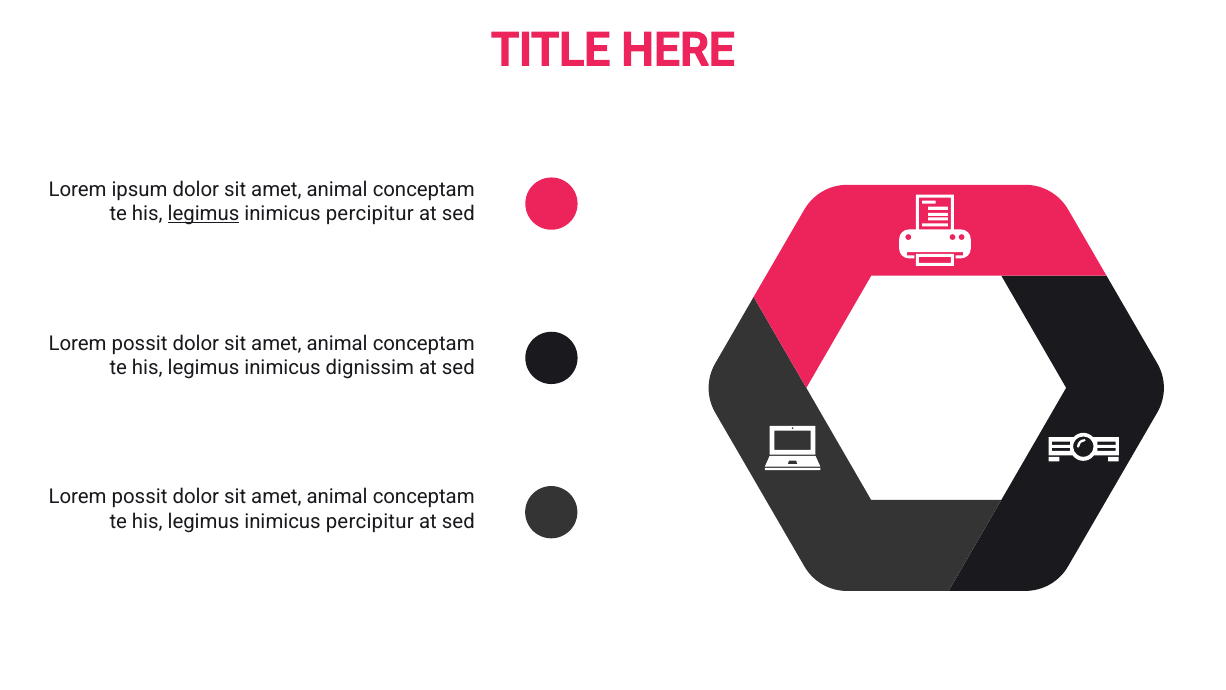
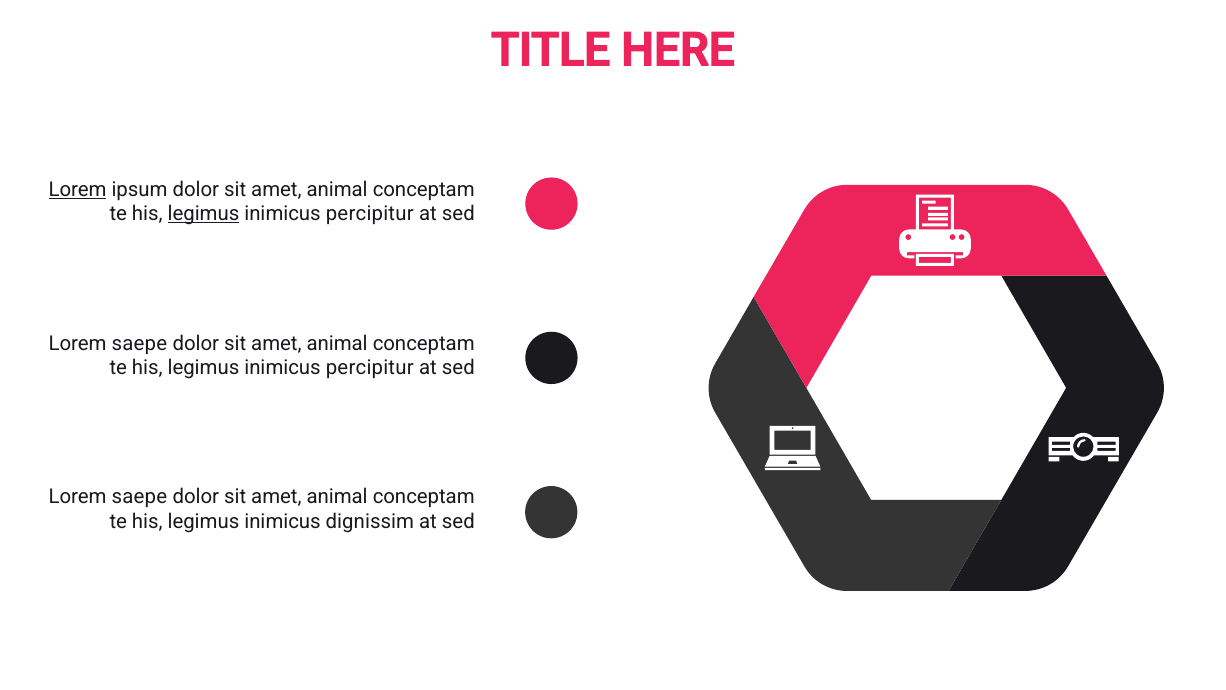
Lorem at (78, 189) underline: none -> present
possit at (140, 343): possit -> saepe
dignissim at (370, 368): dignissim -> percipitur
possit at (140, 497): possit -> saepe
percipitur at (370, 521): percipitur -> dignissim
